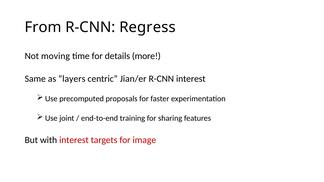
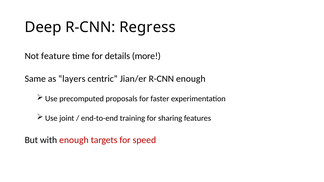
From: From -> Deep
moving: moving -> feature
R-CNN interest: interest -> enough
with interest: interest -> enough
image: image -> speed
